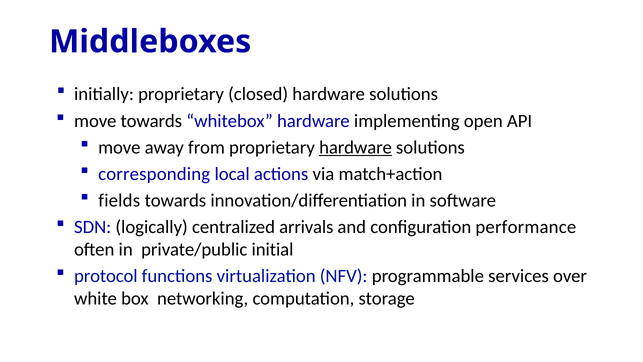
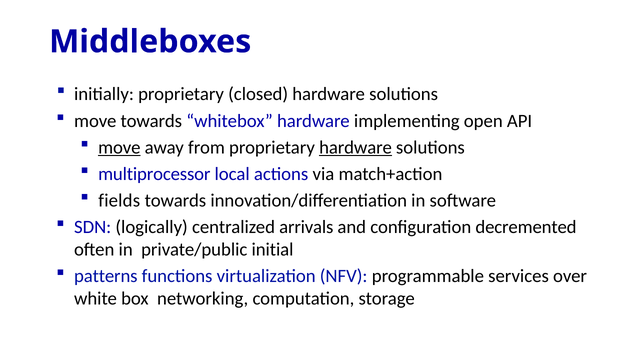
move at (119, 147) underline: none -> present
corresponding: corresponding -> multiprocessor
performance: performance -> decremented
protocol: protocol -> patterns
